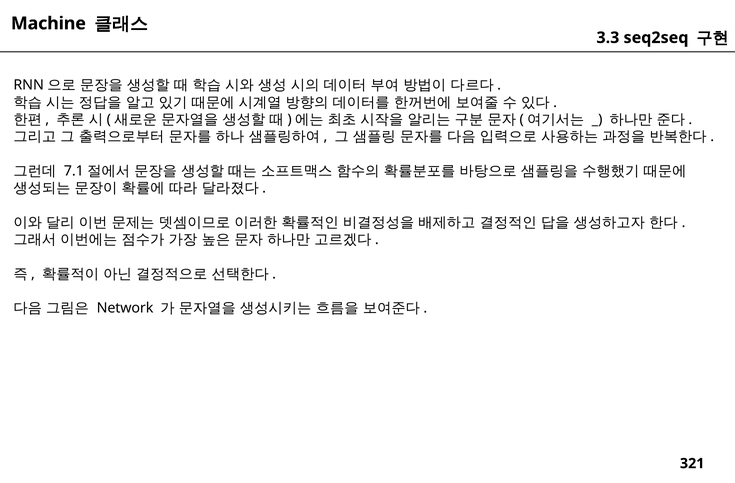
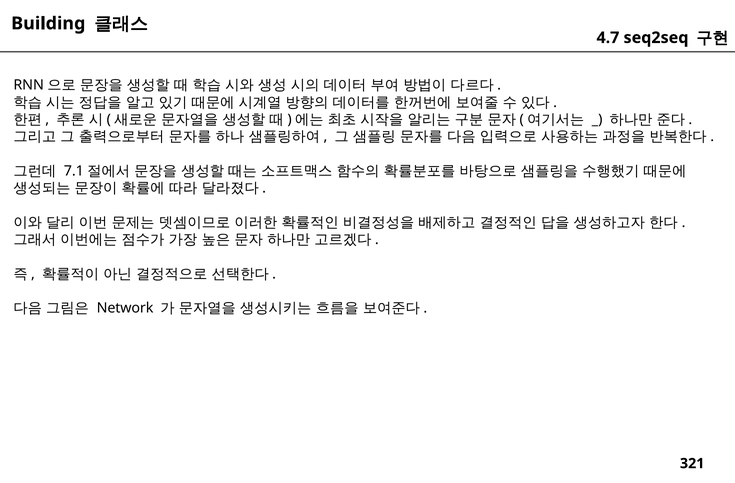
Machine: Machine -> Building
3.3: 3.3 -> 4.7
